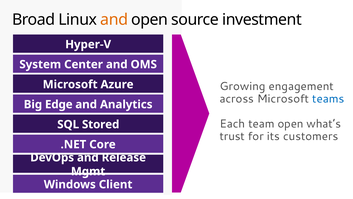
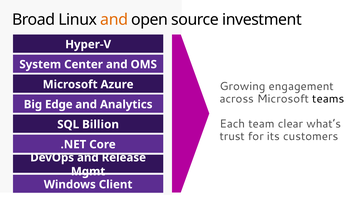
teams colour: blue -> black
team open: open -> clear
Stored: Stored -> Billion
